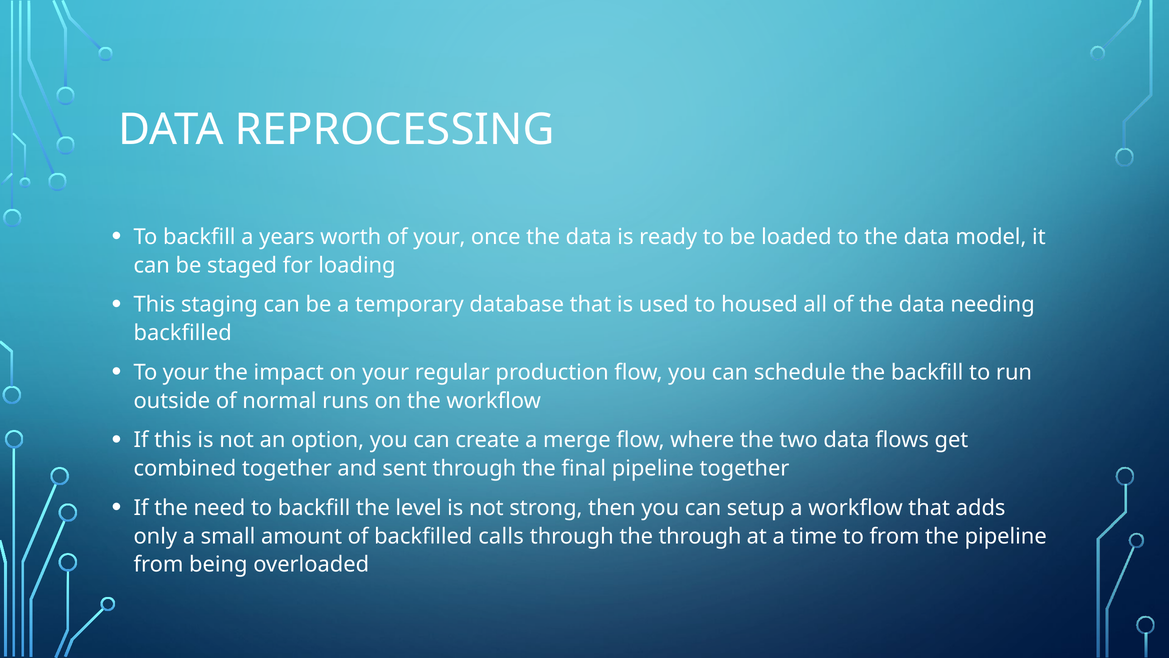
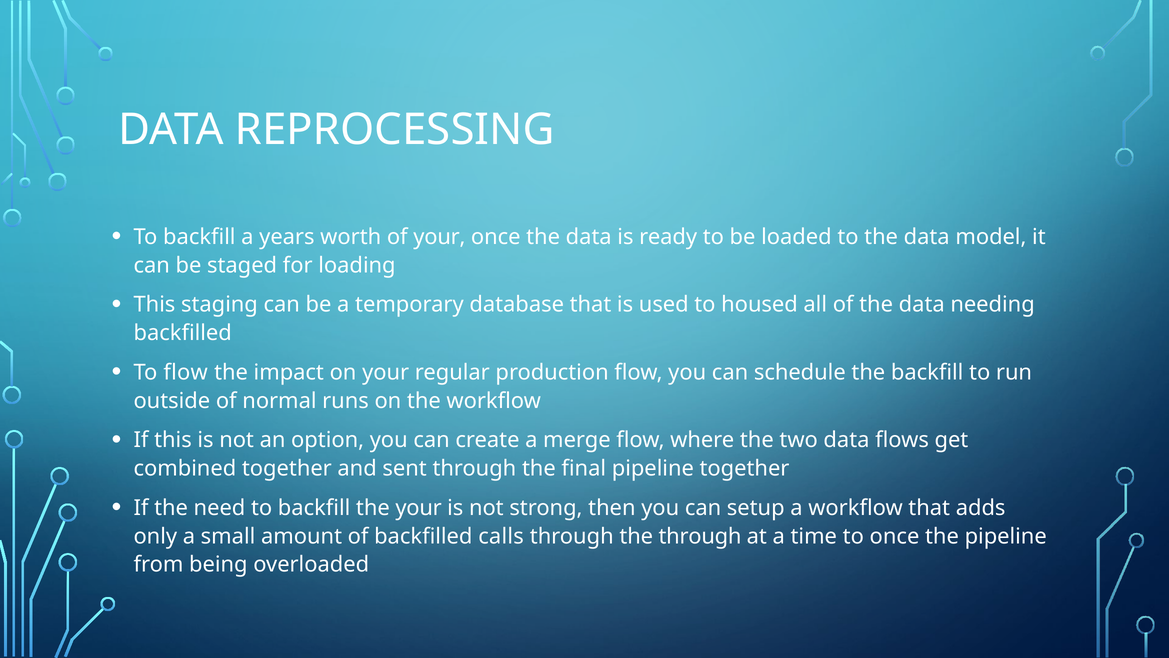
To your: your -> flow
the level: level -> your
to from: from -> once
